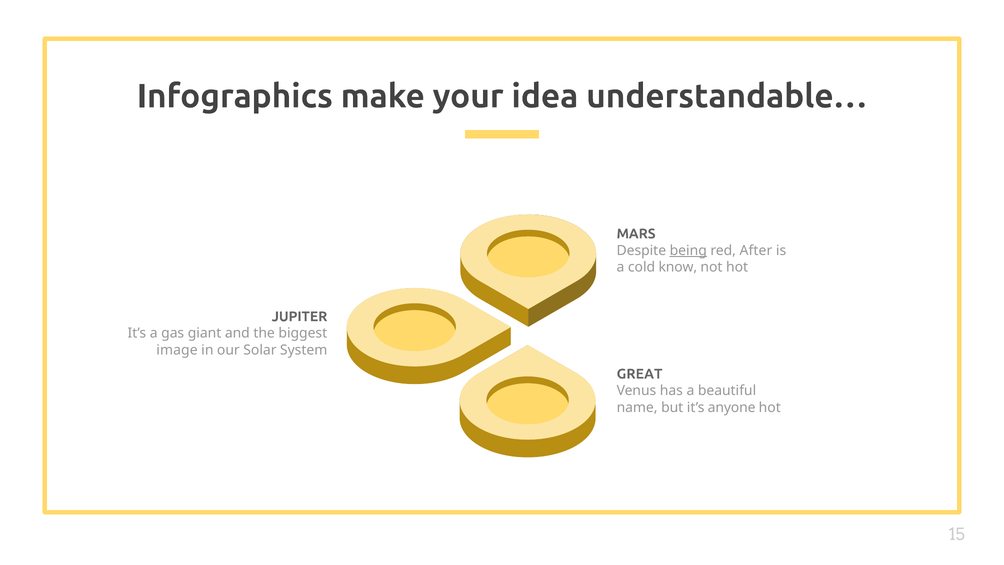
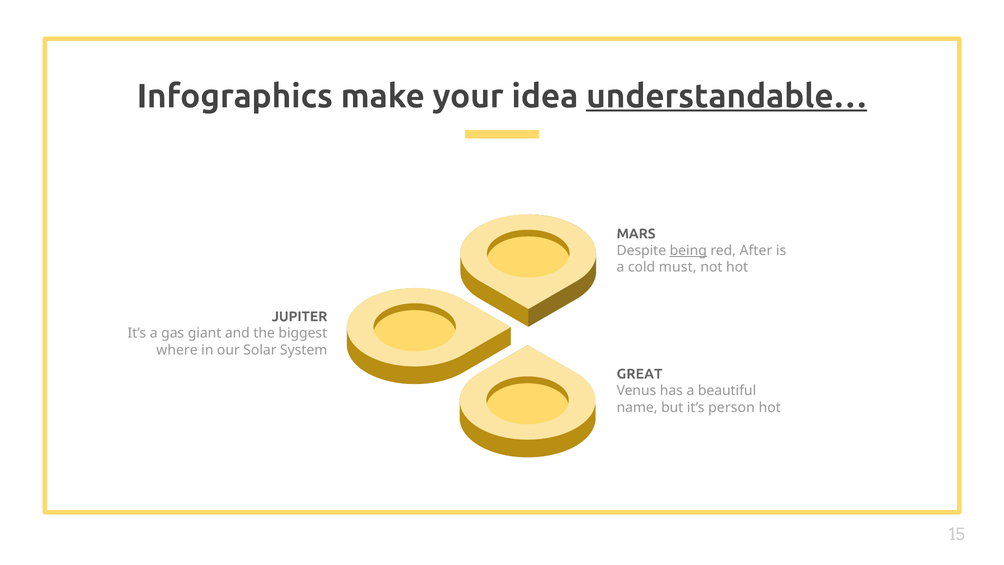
understandable… underline: none -> present
know: know -> must
image: image -> where
anyone: anyone -> person
